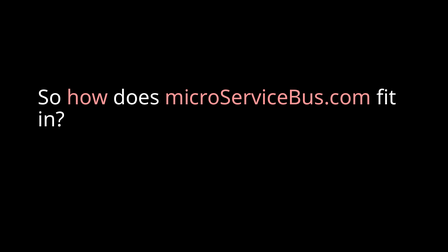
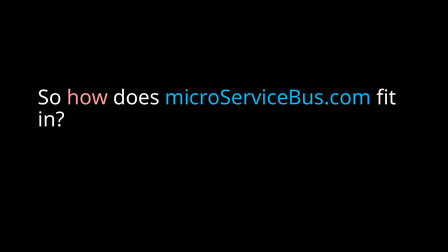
microServiceBus.com colour: pink -> light blue
